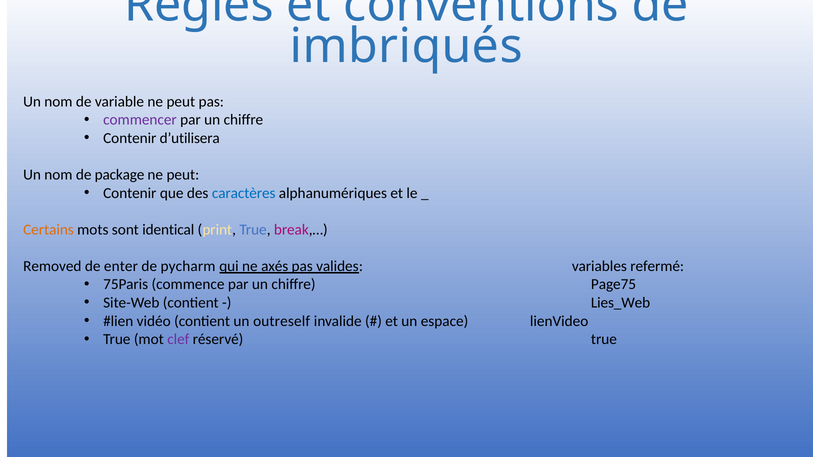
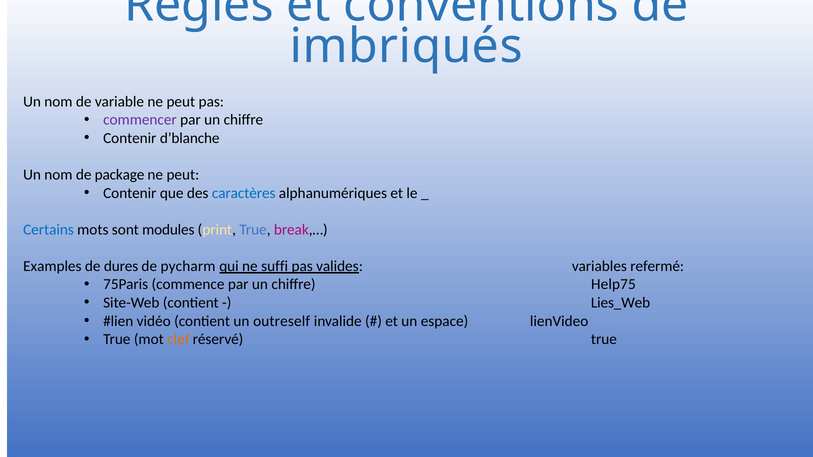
d’utilisera: d’utilisera -> d’blanche
Certains colour: orange -> blue
identical: identical -> modules
Removed: Removed -> Examples
enter: enter -> dures
axés: axés -> suffi
Page75: Page75 -> Help75
clef colour: purple -> orange
